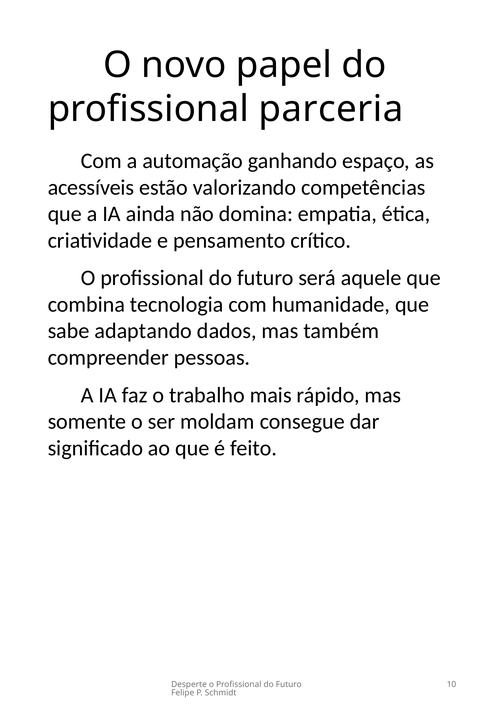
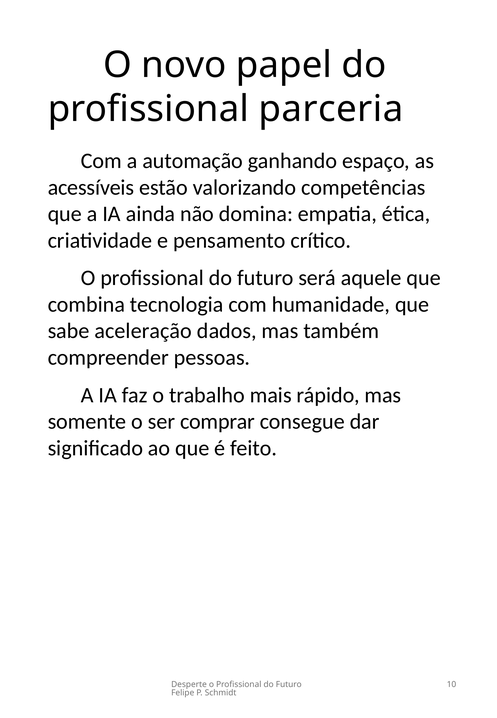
adaptando: adaptando -> aceleração
moldam: moldam -> comprar
